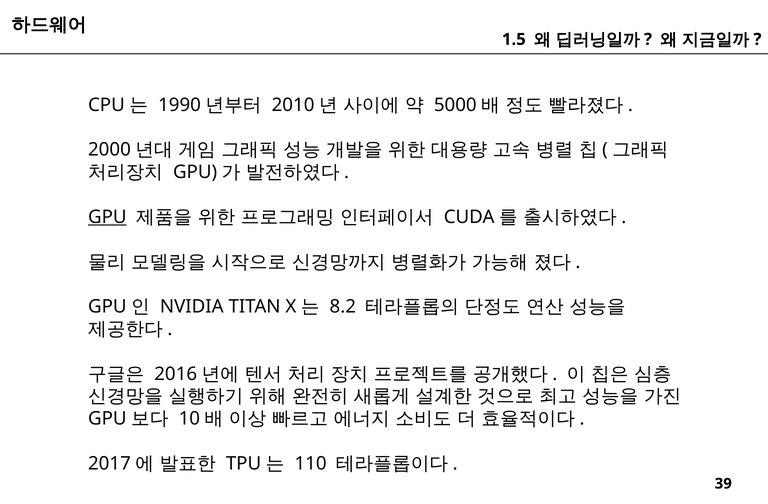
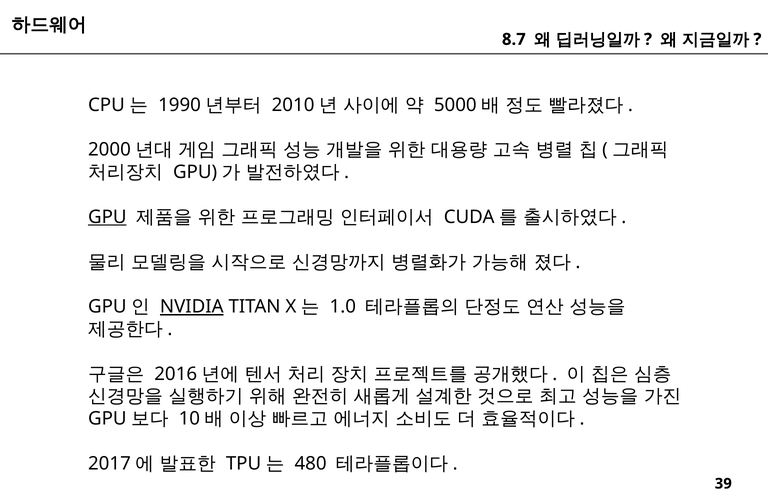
1.5: 1.5 -> 8.7
NVIDIA underline: none -> present
8.2: 8.2 -> 1.0
110: 110 -> 480
